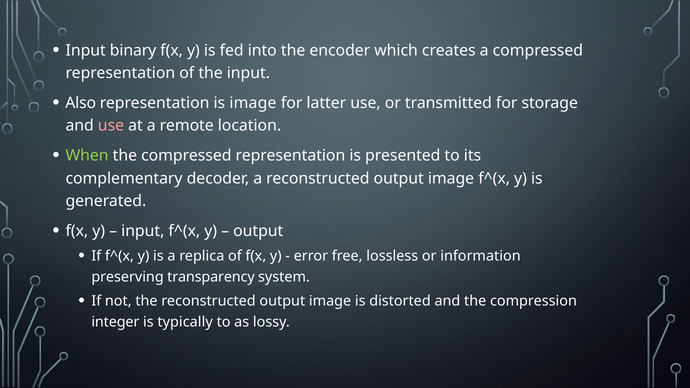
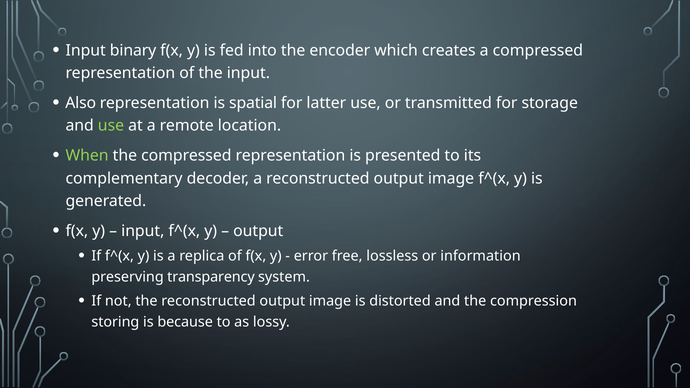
is image: image -> spatial
use at (111, 126) colour: pink -> light green
integer: integer -> storing
typically: typically -> because
